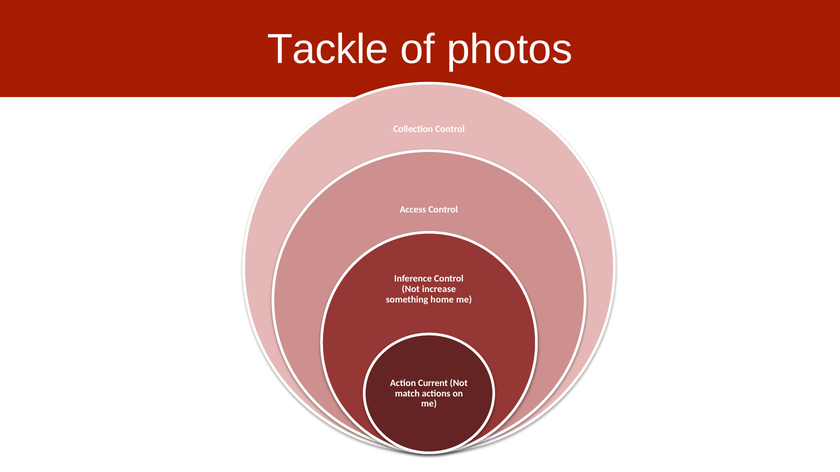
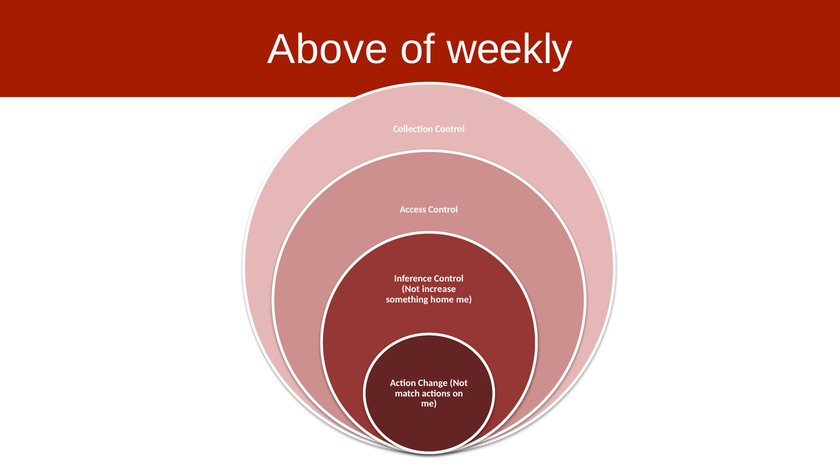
Tackle: Tackle -> Above
photos: photos -> weekly
Current: Current -> Change
